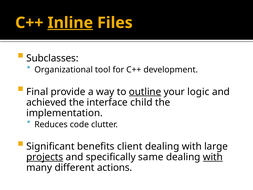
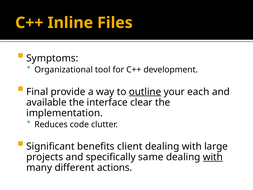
Inline underline: present -> none
Subclasses: Subclasses -> Symptoms
logic: logic -> each
achieved: achieved -> available
child: child -> clear
projects underline: present -> none
